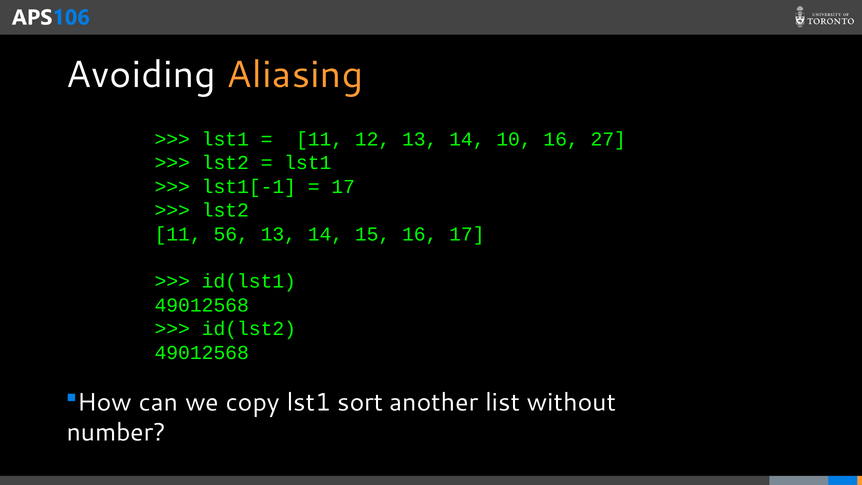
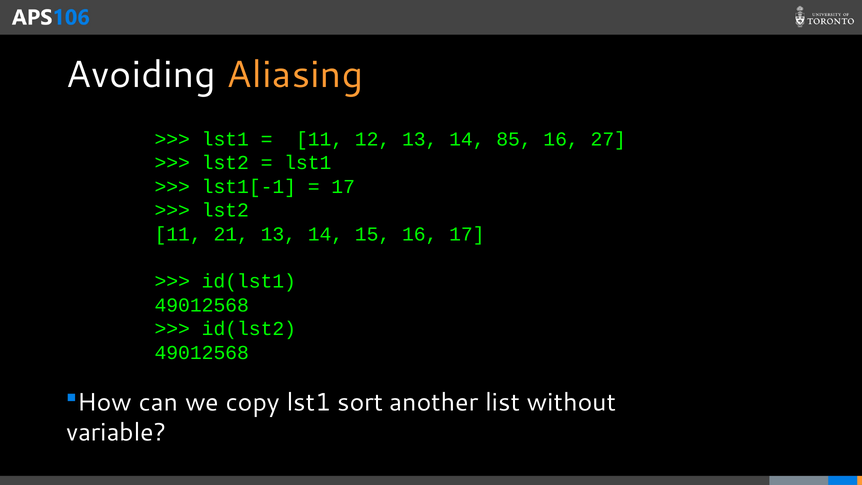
10: 10 -> 85
56: 56 -> 21
number: number -> variable
